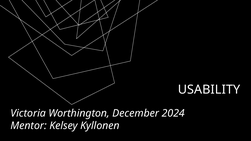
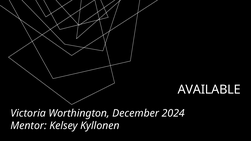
USABILITY: USABILITY -> AVAILABLE
